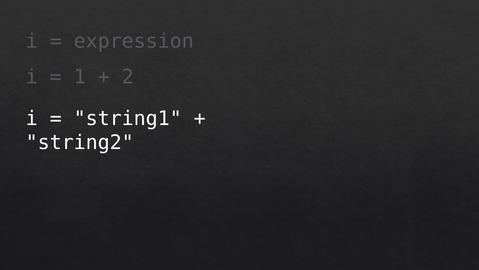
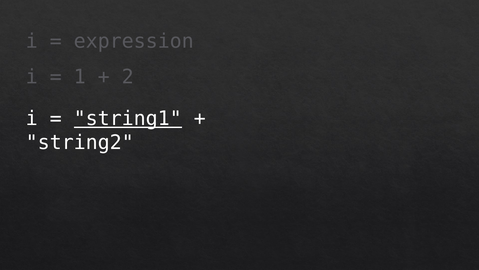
string1 underline: none -> present
